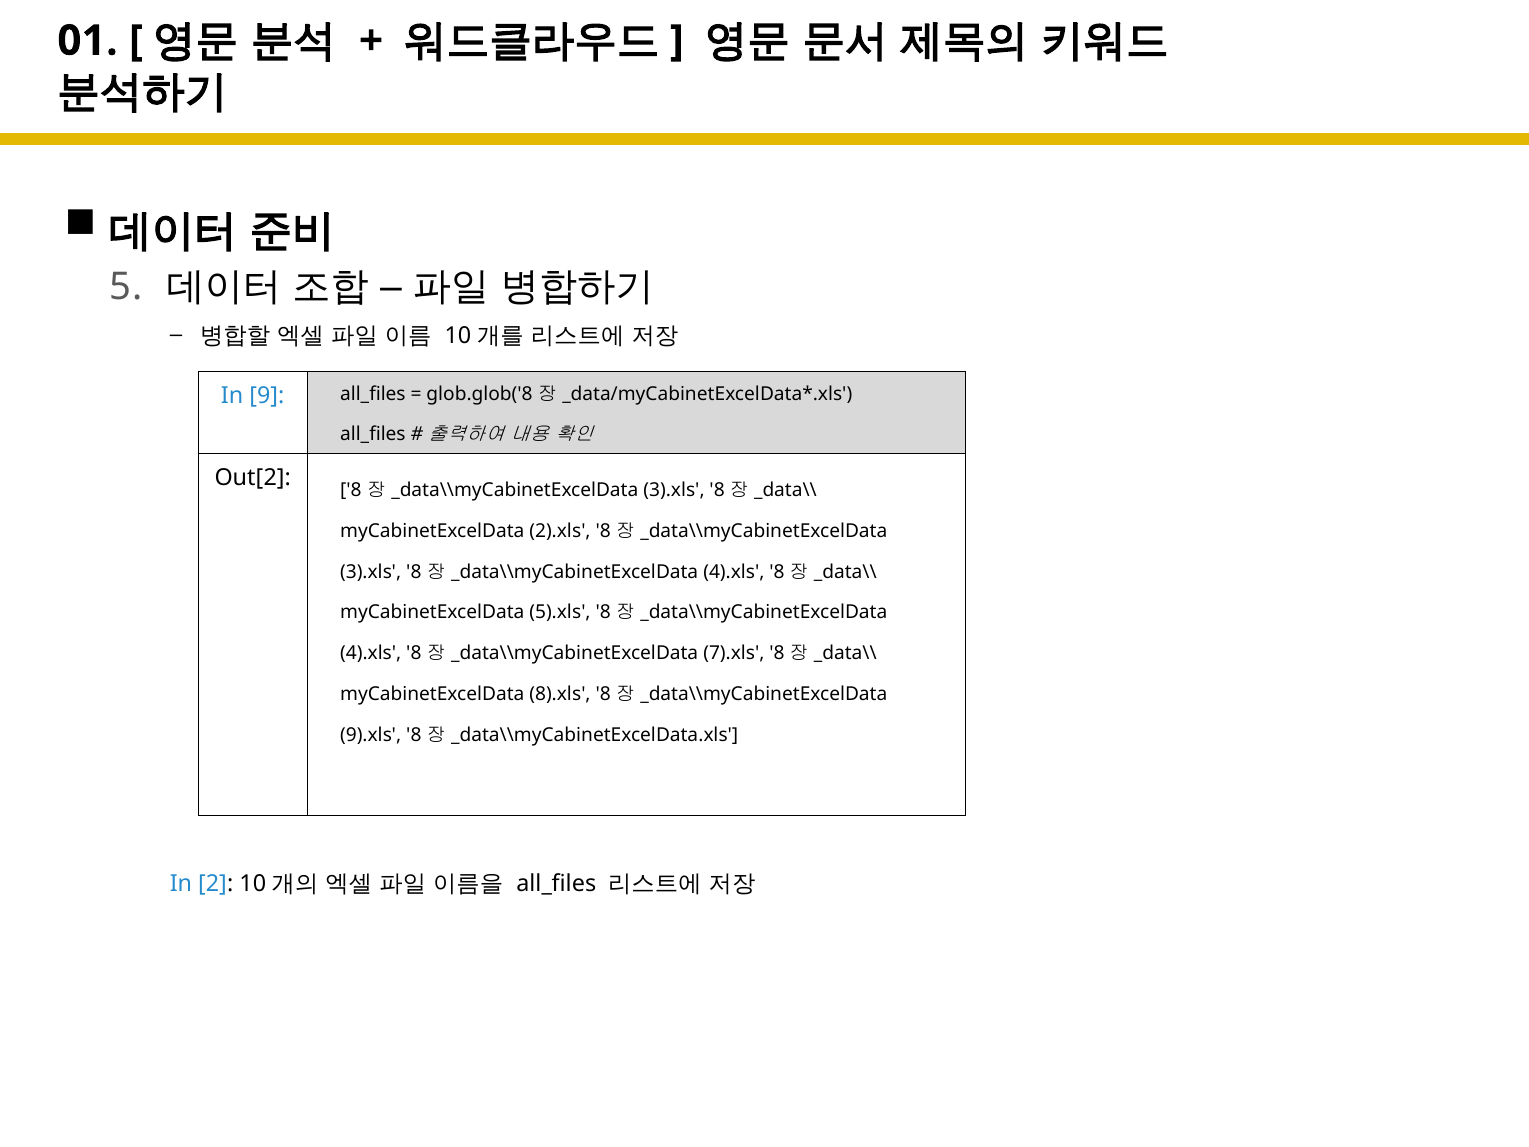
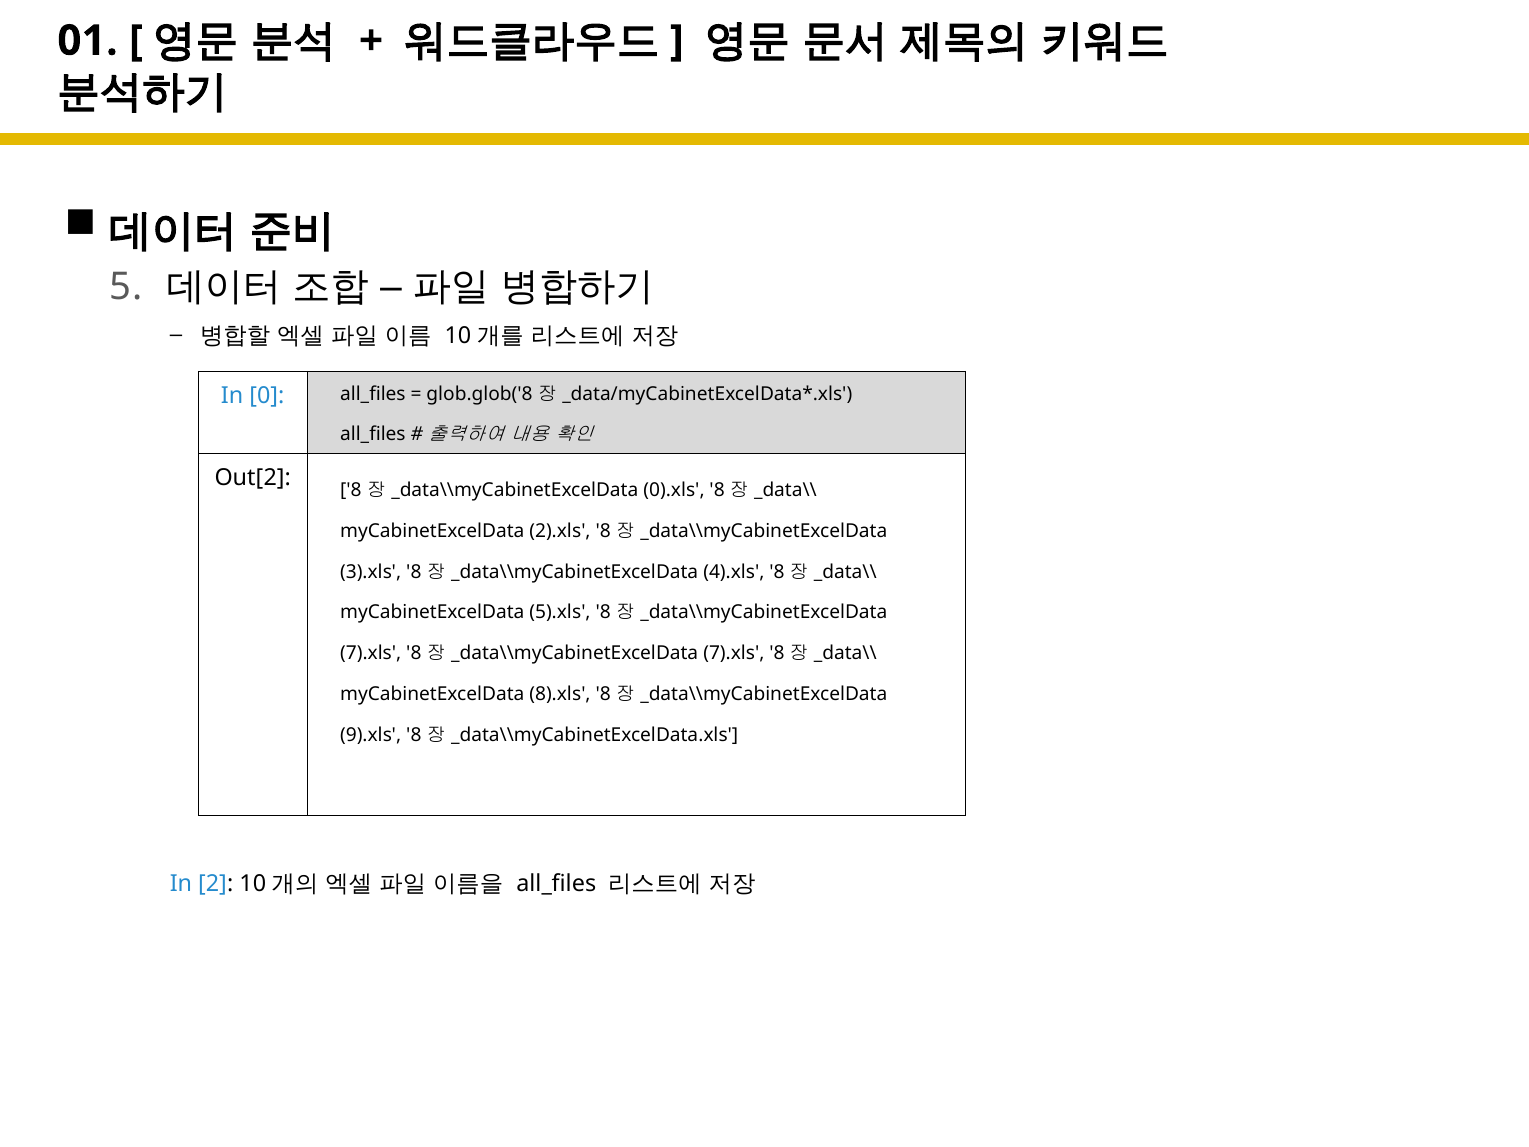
9: 9 -> 0
3).xls at (674, 490): 3).xls -> 0).xls
4).xls at (371, 653): 4).xls -> 7).xls
